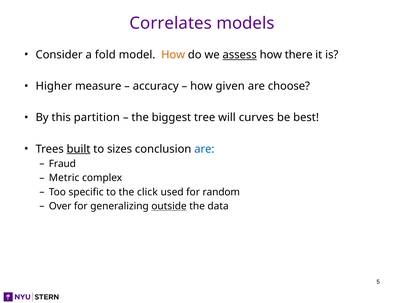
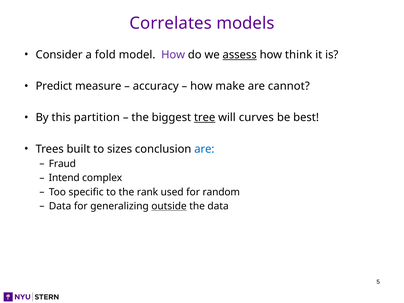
How at (173, 55) colour: orange -> purple
there: there -> think
Higher: Higher -> Predict
given: given -> make
choose: choose -> cannot
tree underline: none -> present
built underline: present -> none
Metric: Metric -> Intend
click: click -> rank
Over at (60, 206): Over -> Data
